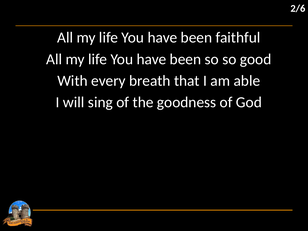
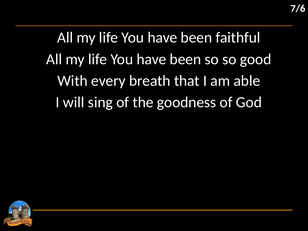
2/6: 2/6 -> 7/6
